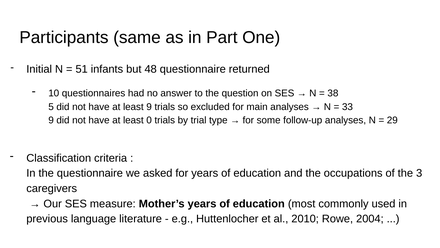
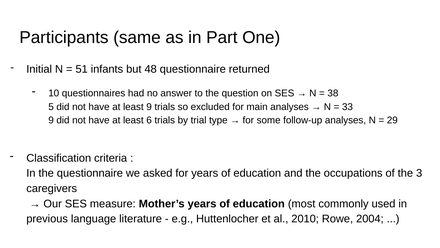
0: 0 -> 6
